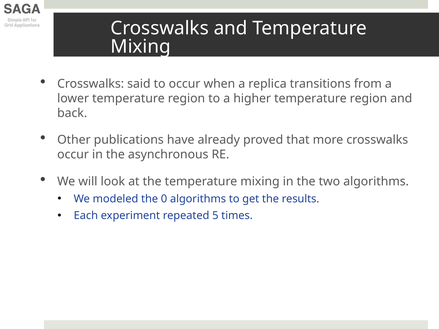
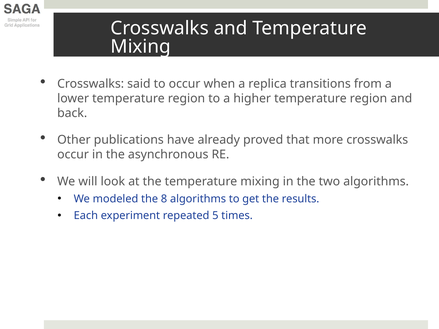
0: 0 -> 8
